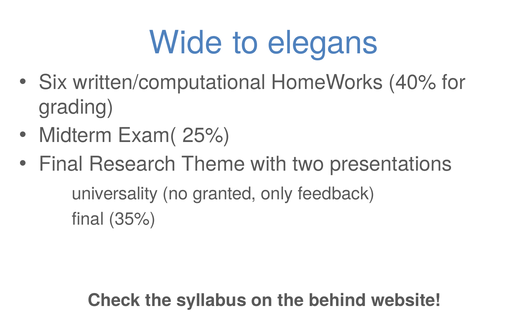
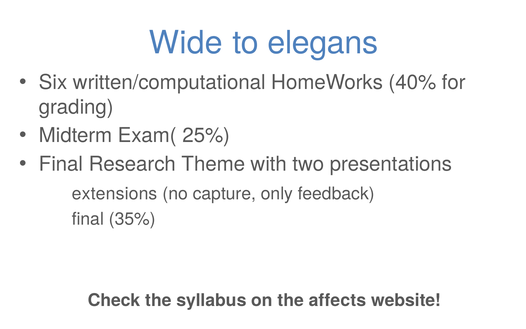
universality: universality -> extensions
granted: granted -> capture
behind: behind -> affects
